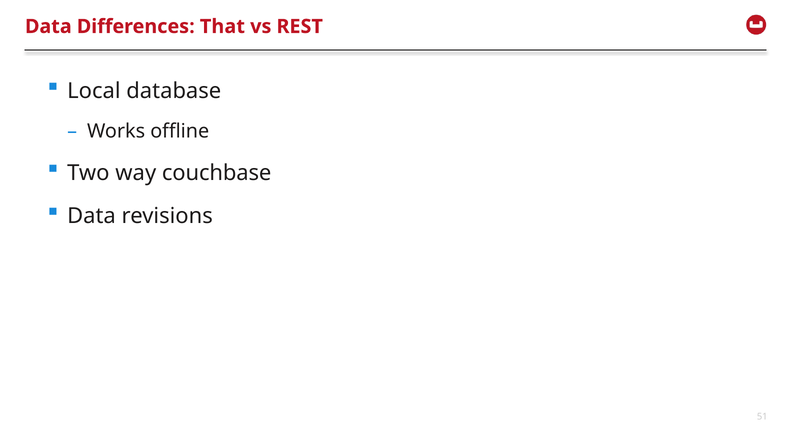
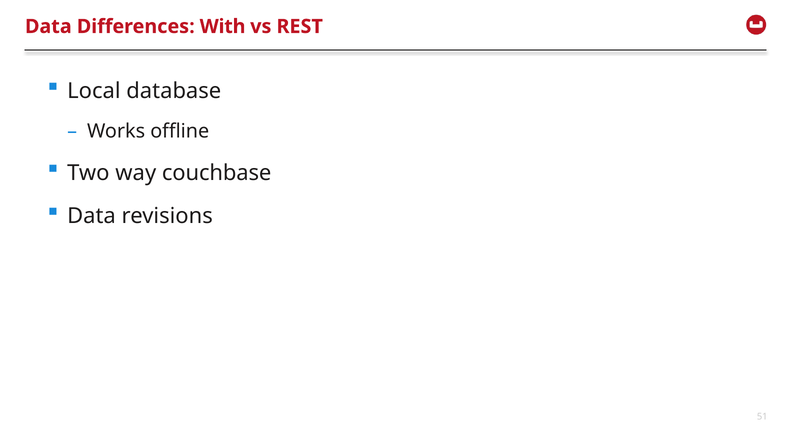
That: That -> With
